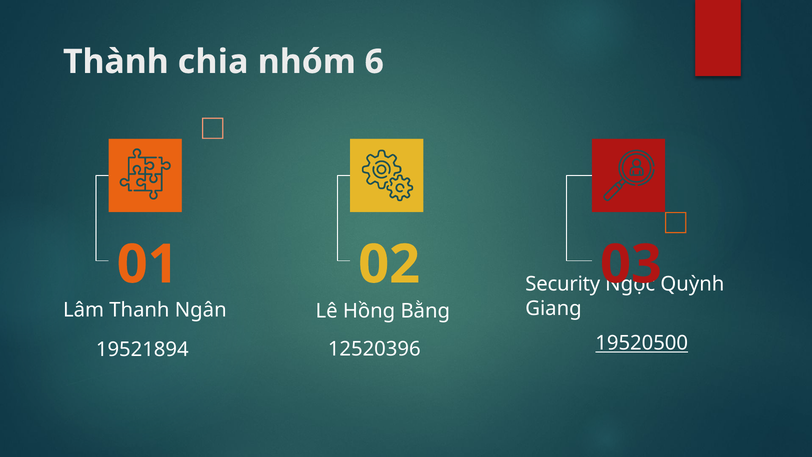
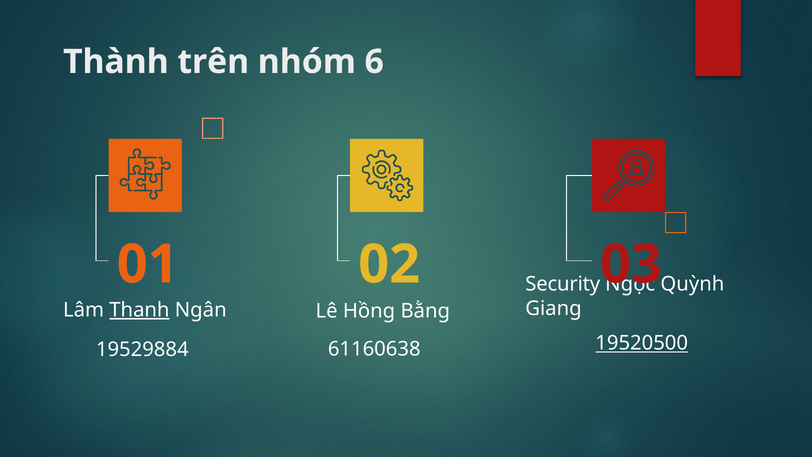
chia: chia -> trên
Thanh underline: none -> present
12520396: 12520396 -> 61160638
19521894: 19521894 -> 19529884
